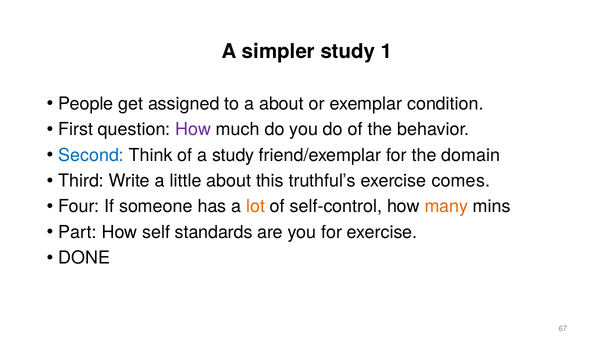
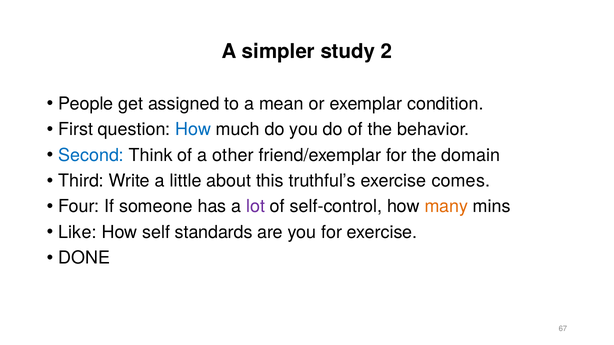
1: 1 -> 2
a about: about -> mean
How at (193, 130) colour: purple -> blue
a study: study -> other
lot colour: orange -> purple
Part: Part -> Like
